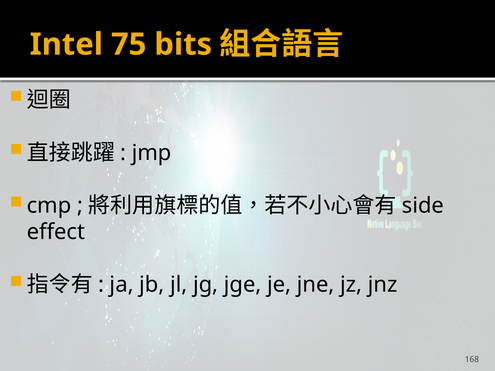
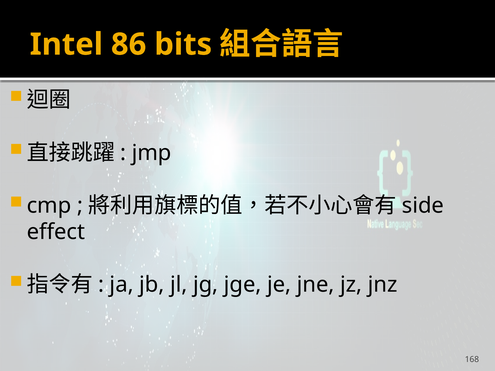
75: 75 -> 86
